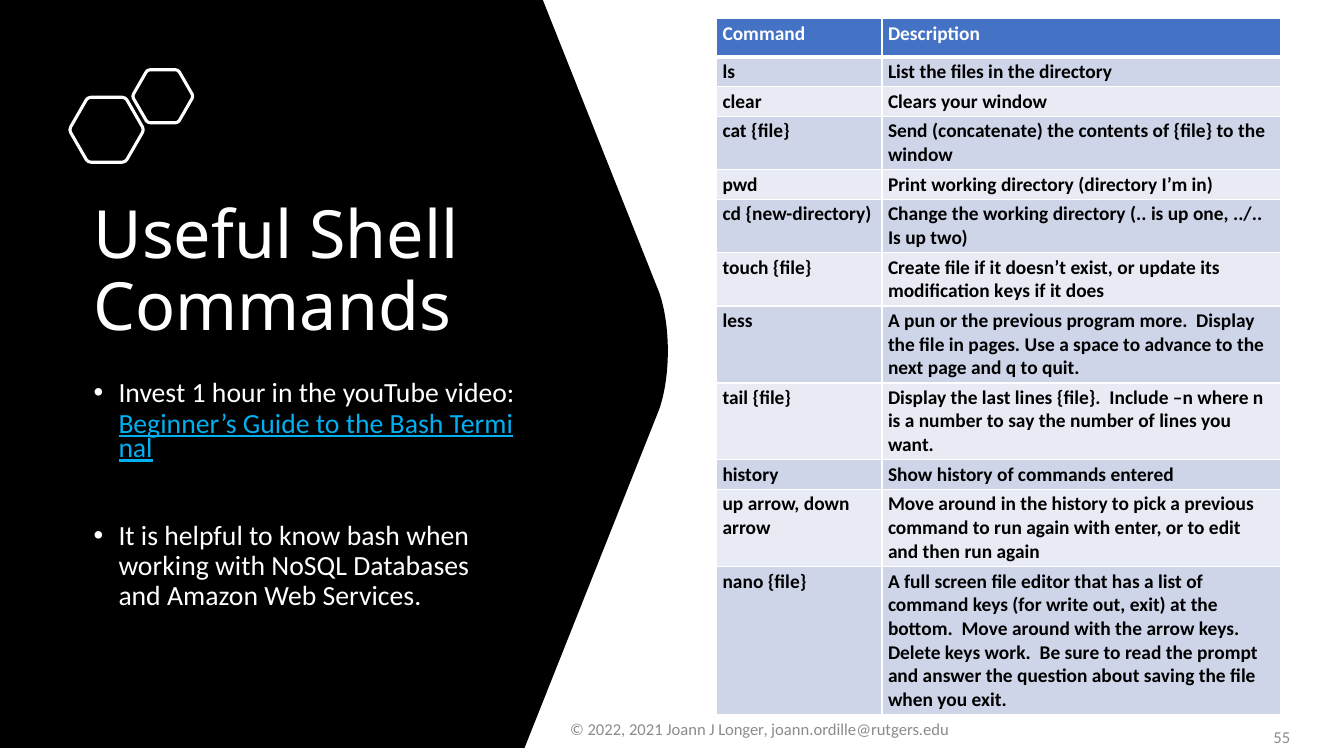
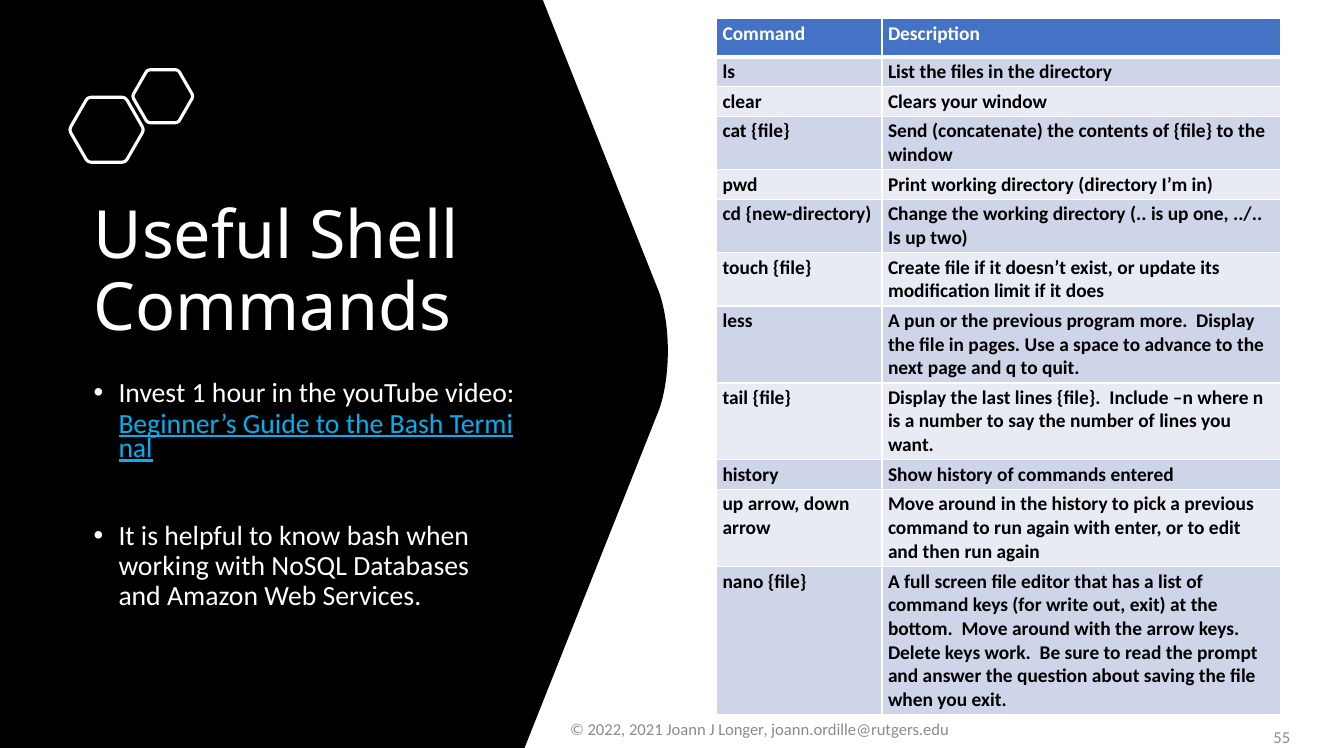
modification keys: keys -> limit
